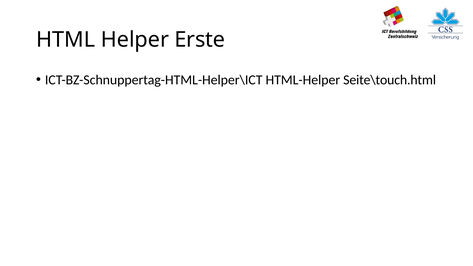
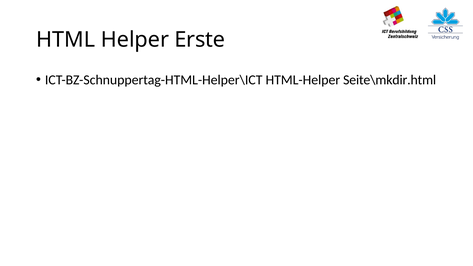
Seite\touch.html: Seite\touch.html -> Seite\mkdir.html
